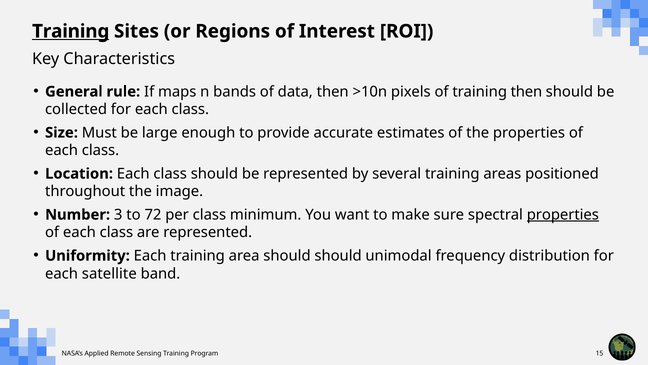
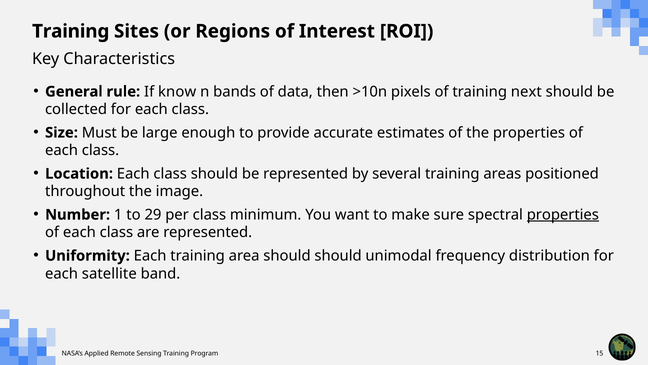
Training at (71, 31) underline: present -> none
maps: maps -> know
training then: then -> next
3: 3 -> 1
72: 72 -> 29
